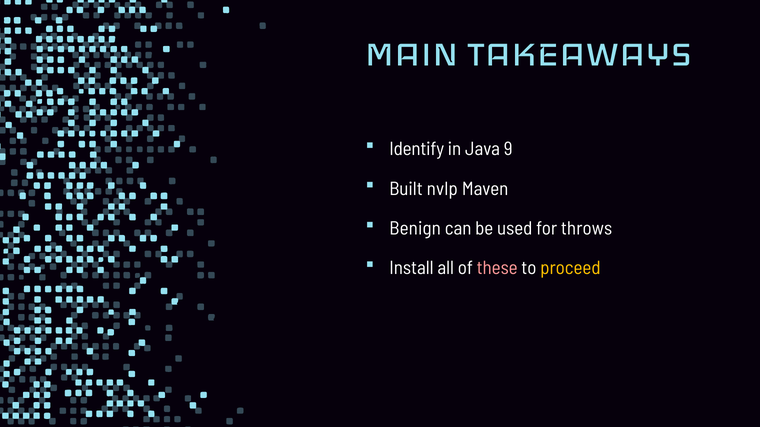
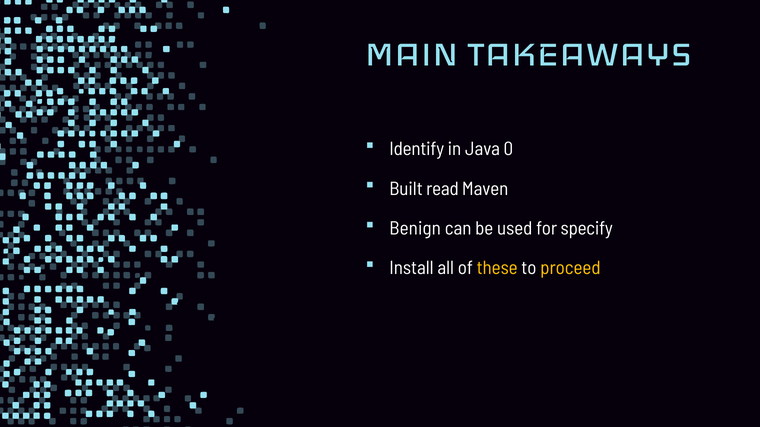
9: 9 -> 0
nvlp: nvlp -> read
throws: throws -> specify
these colour: pink -> yellow
